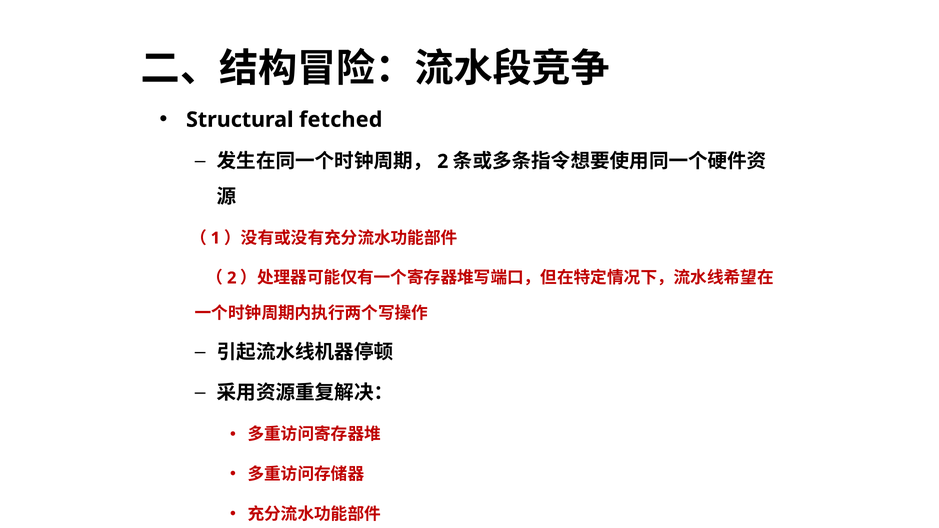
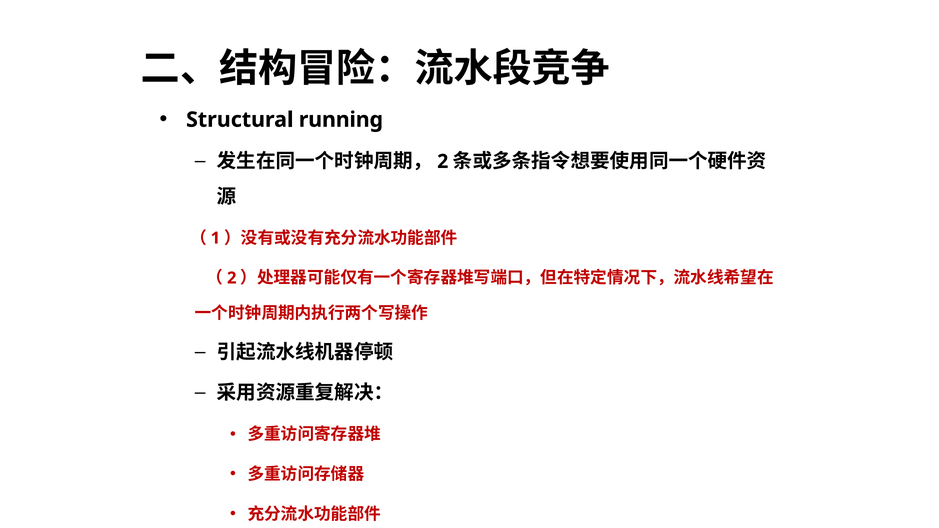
fetched: fetched -> running
